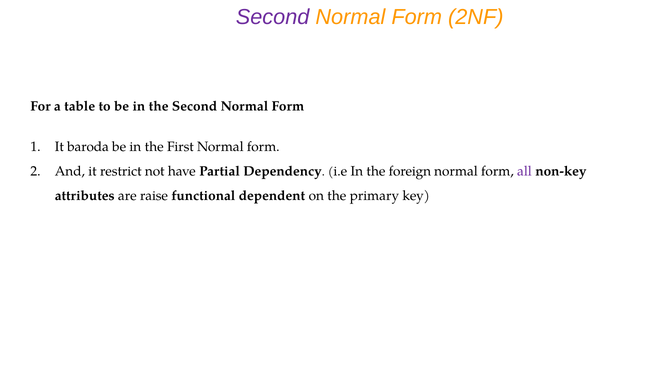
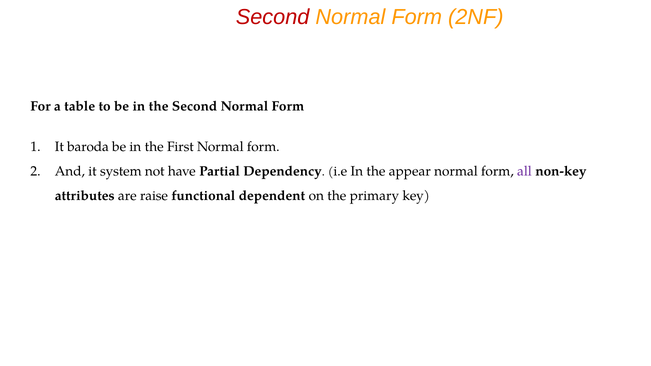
Second at (273, 17) colour: purple -> red
restrict: restrict -> system
foreign: foreign -> appear
